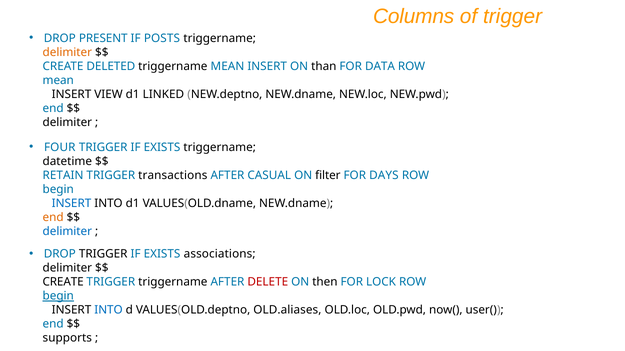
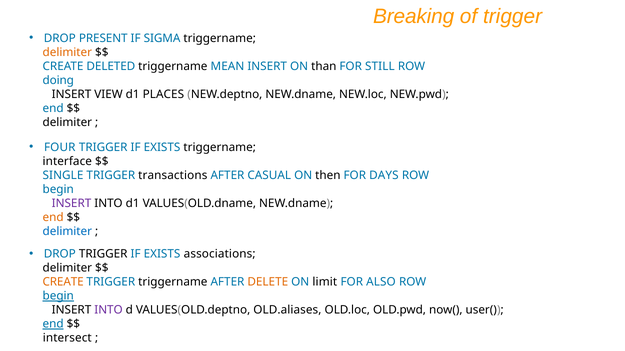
Columns: Columns -> Breaking
POSTS: POSTS -> SIGMA
DATA: DATA -> STILL
mean at (58, 80): mean -> doing
LINKED: LINKED -> PLACES
datetime: datetime -> interface
RETAIN: RETAIN -> SINGLE
filter: filter -> then
INSERT at (72, 204) colour: blue -> purple
CREATE at (63, 282) colour: black -> orange
DELETE colour: red -> orange
then: then -> limit
LOCK: LOCK -> ALSO
INTO at (109, 310) colour: blue -> purple
end at (53, 325) underline: none -> present
supports: supports -> intersect
